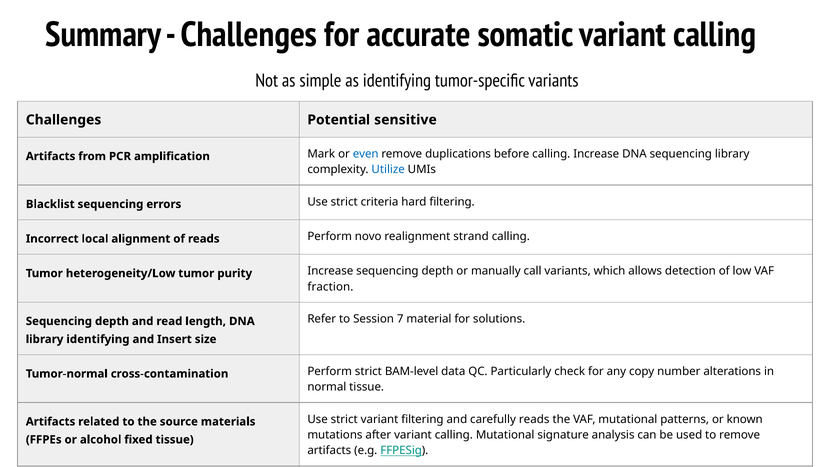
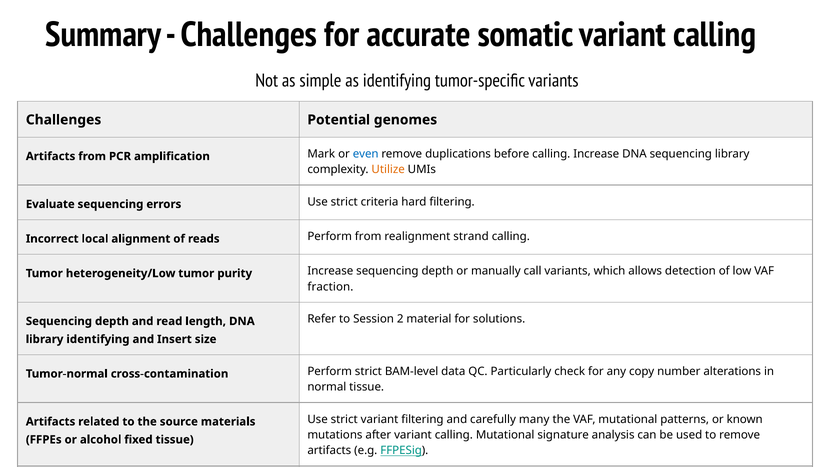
sensitive: sensitive -> genomes
Utilize colour: blue -> orange
Blacklist at (50, 204): Blacklist -> Evaluate
Perform novo: novo -> from
7: 7 -> 2
carefully reads: reads -> many
